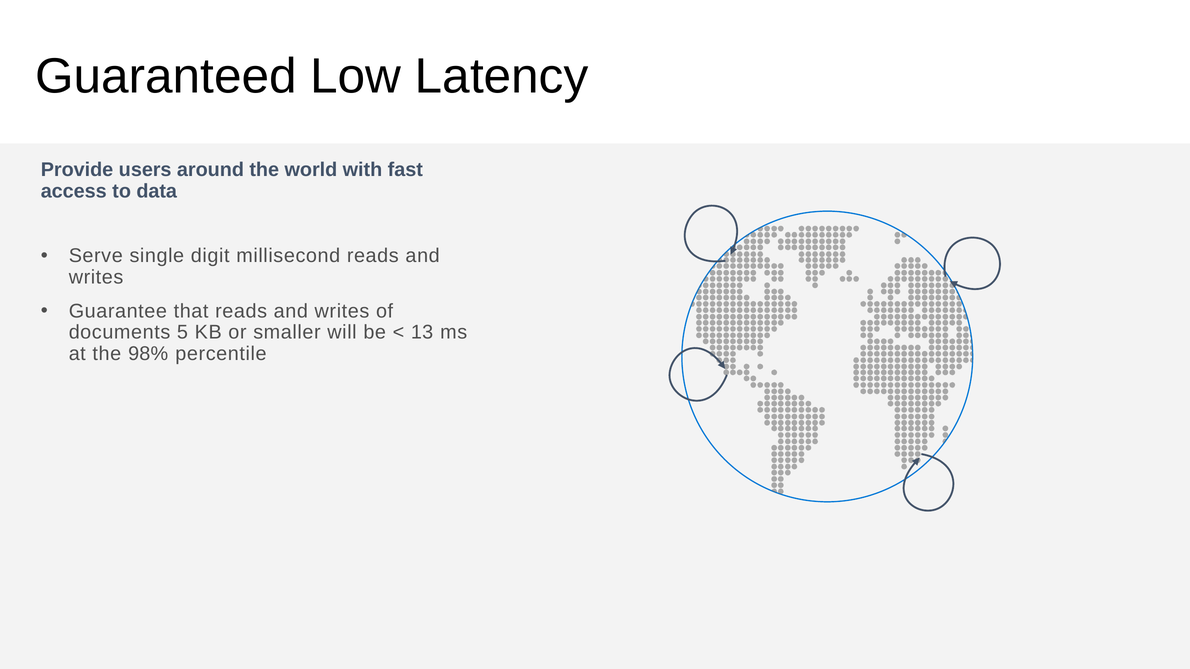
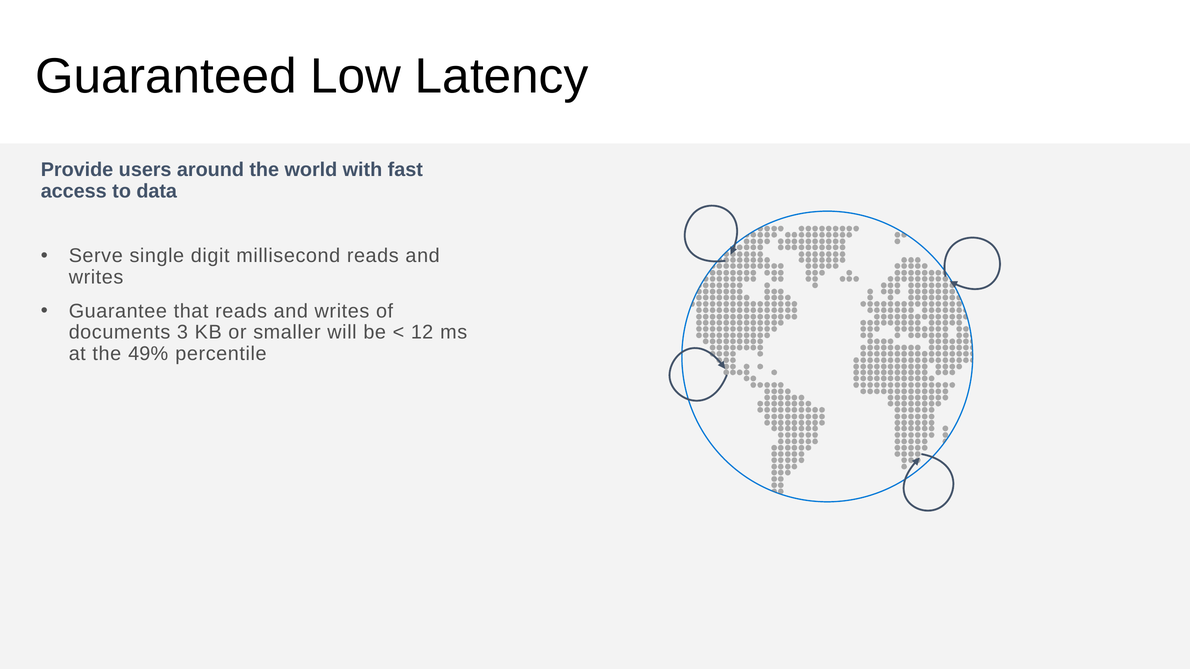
5: 5 -> 3
13: 13 -> 12
98%: 98% -> 49%
